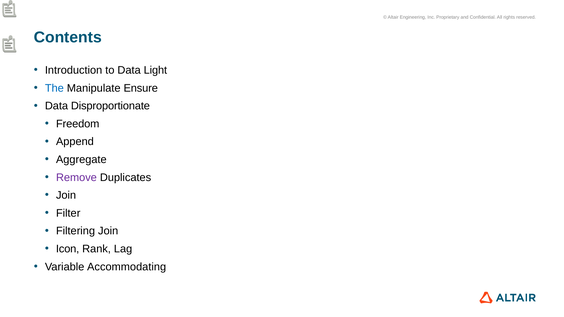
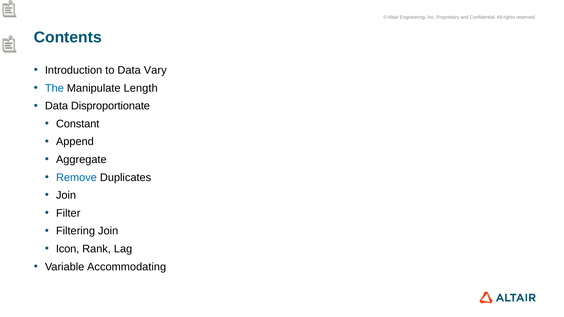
Light: Light -> Vary
Ensure: Ensure -> Length
Freedom: Freedom -> Constant
Remove colour: purple -> blue
